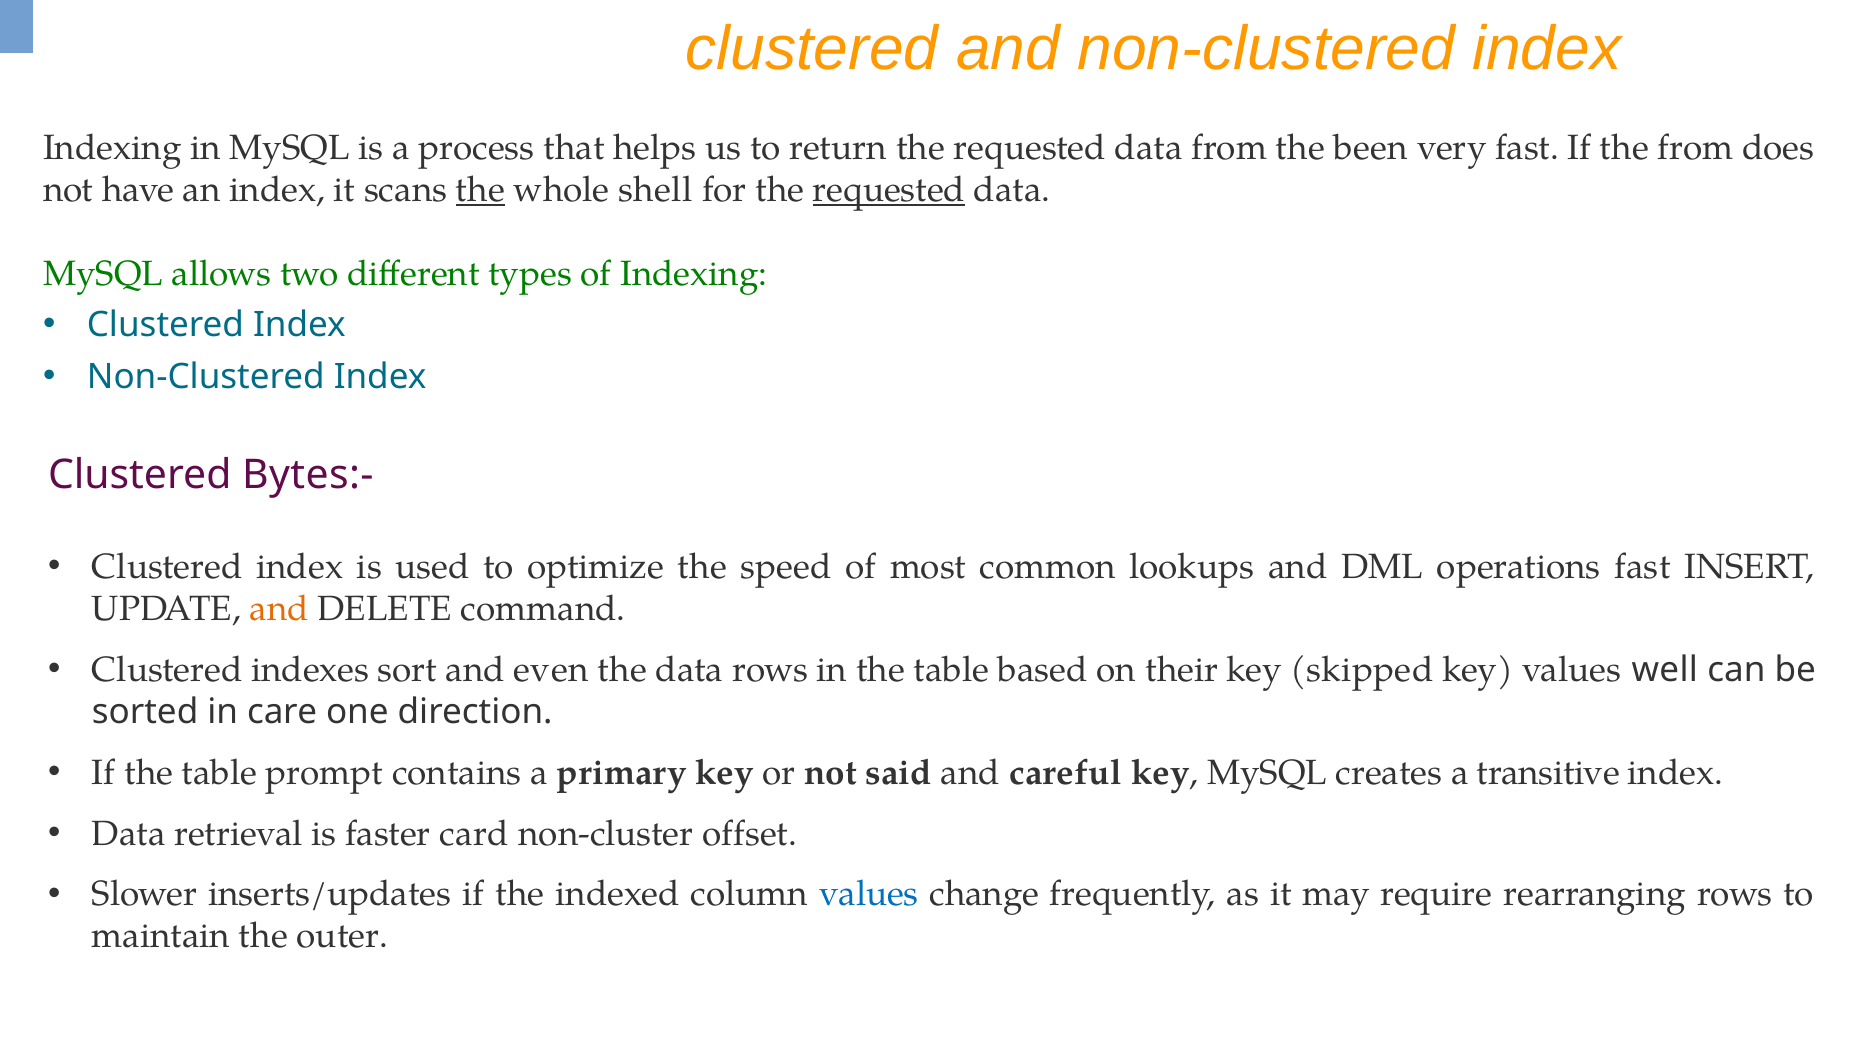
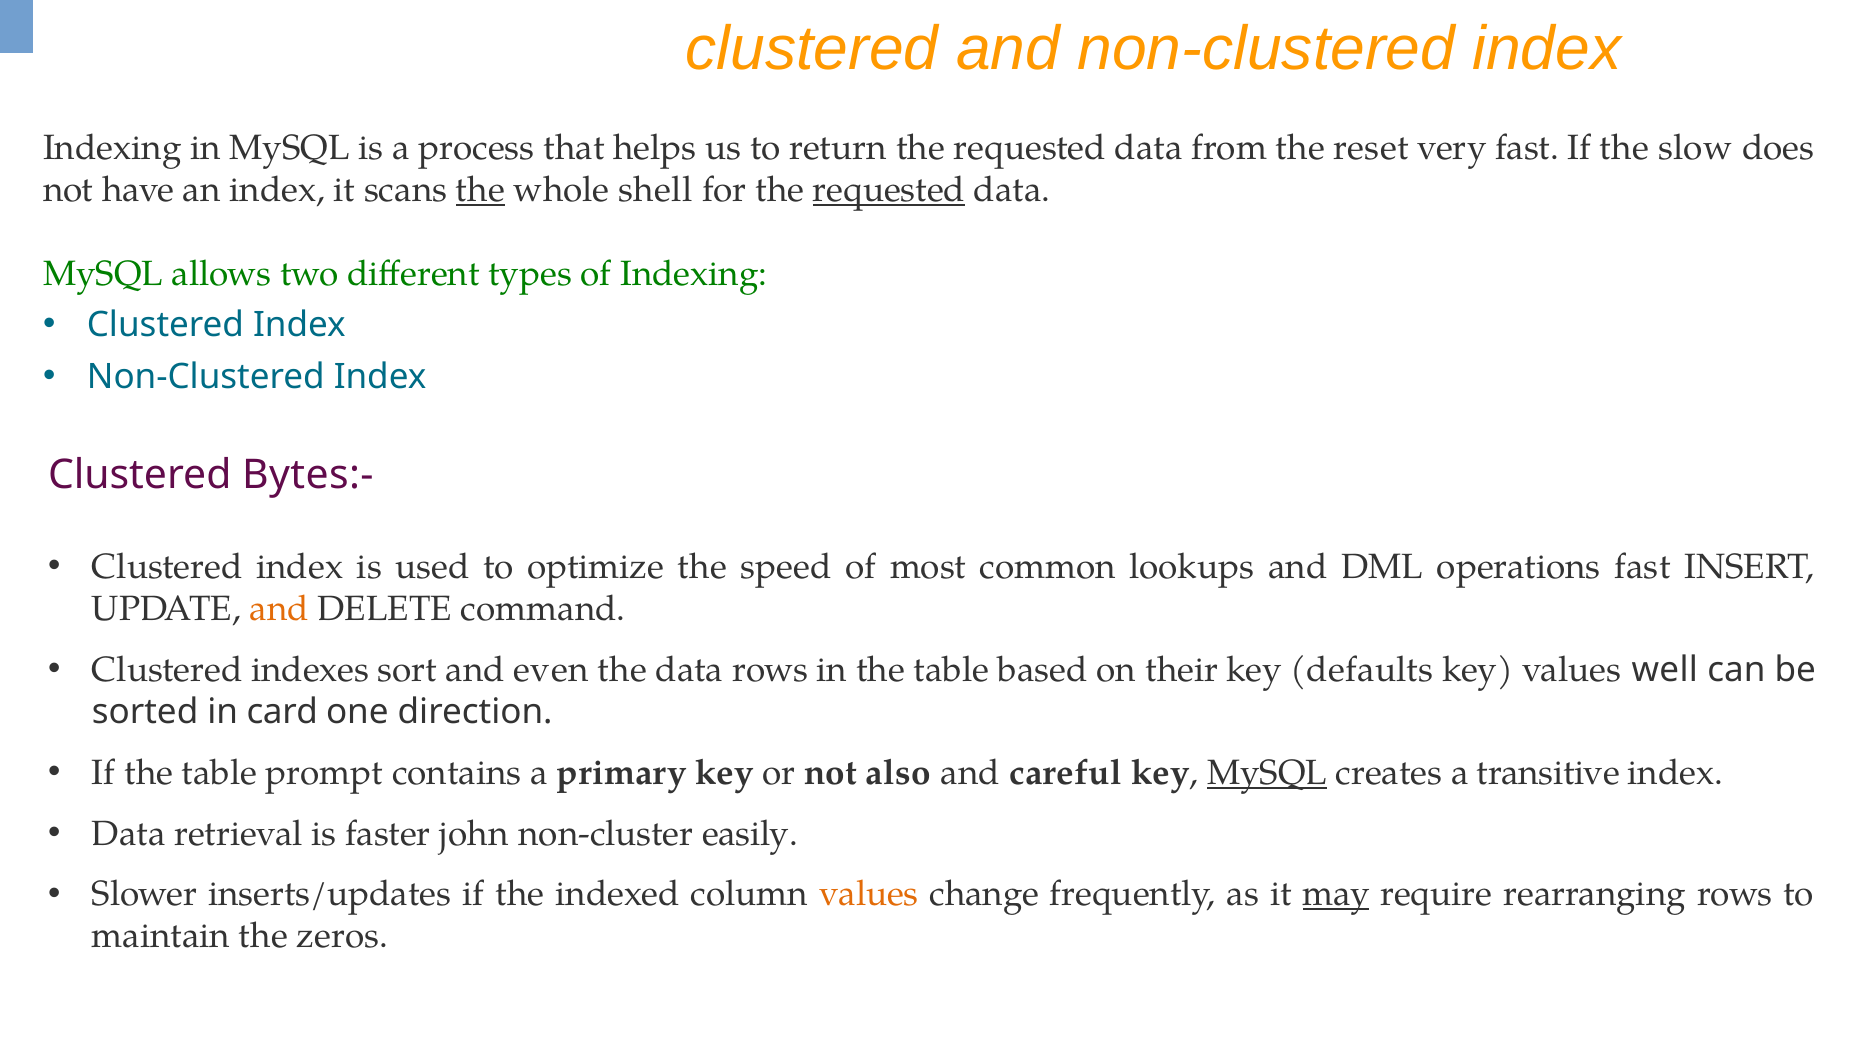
been: been -> reset
the from: from -> slow
skipped: skipped -> defaults
care: care -> card
said: said -> also
MySQL at (1267, 773) underline: none -> present
card: card -> john
offset: offset -> easily
values at (869, 894) colour: blue -> orange
may underline: none -> present
outer: outer -> zeros
